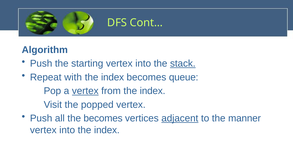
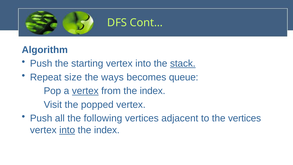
with: with -> size
index at (113, 77): index -> ways
the becomes: becomes -> following
adjacent underline: present -> none
the manner: manner -> vertices
into at (67, 130) underline: none -> present
